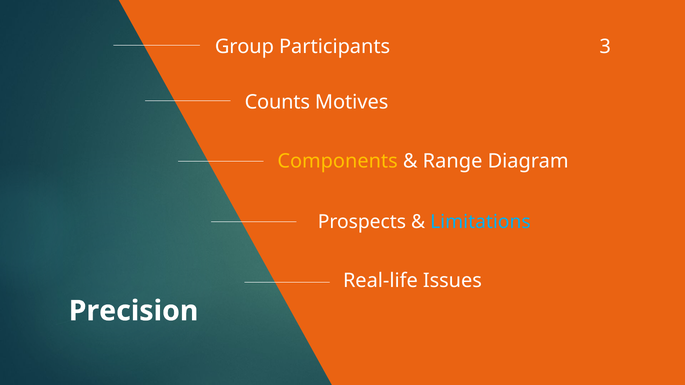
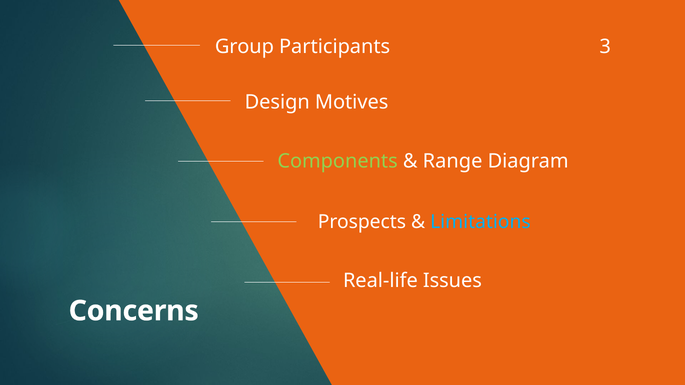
Counts: Counts -> Design
Components colour: yellow -> light green
Precision: Precision -> Concerns
